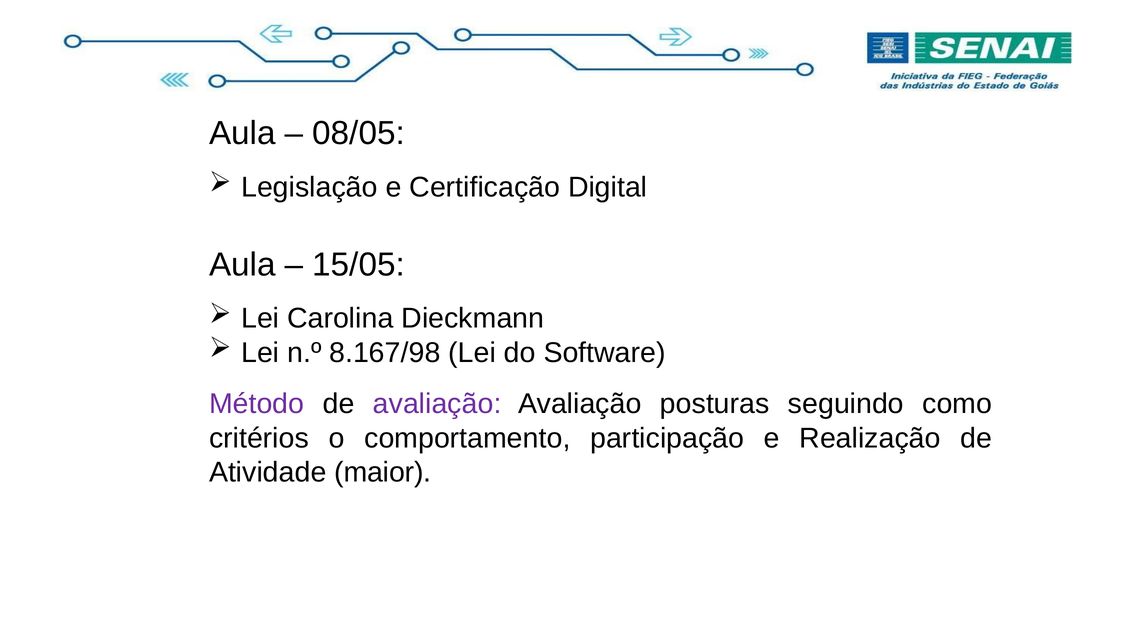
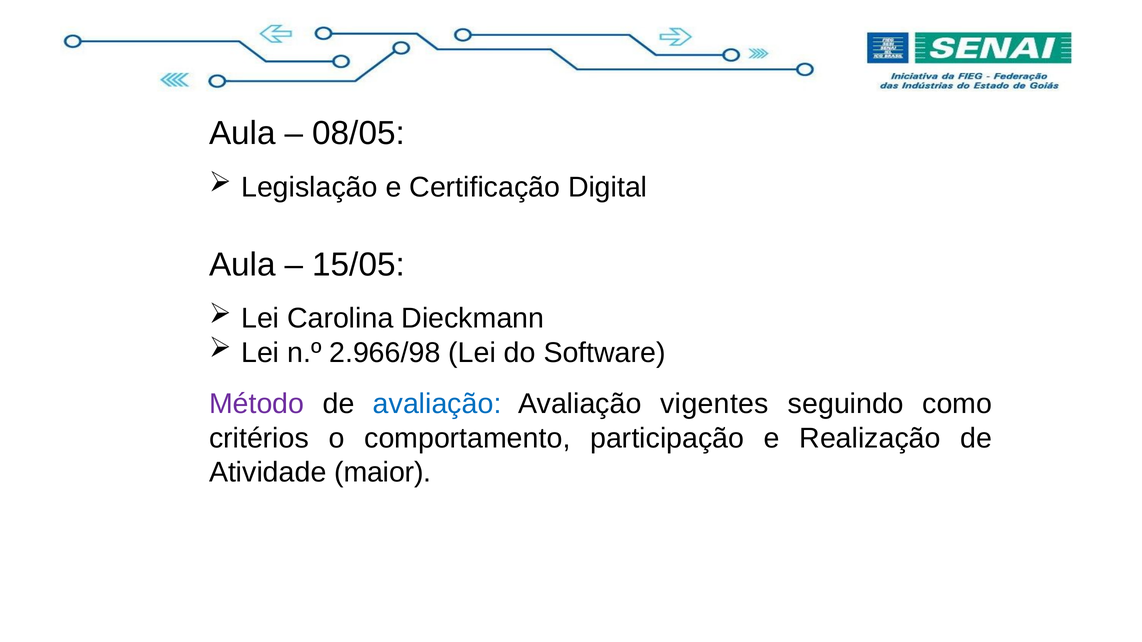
8.167/98: 8.167/98 -> 2.966/98
avaliação at (437, 404) colour: purple -> blue
posturas: posturas -> vigentes
